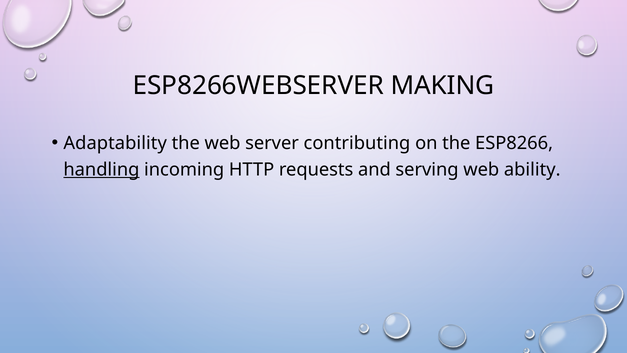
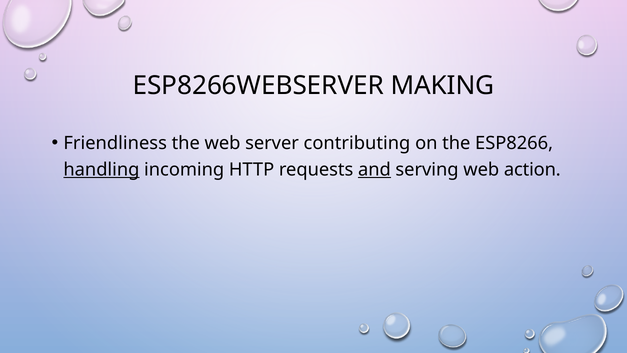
Adaptability: Adaptability -> Friendliness
and underline: none -> present
ability: ability -> action
